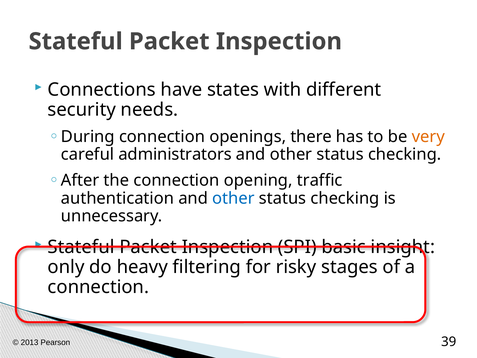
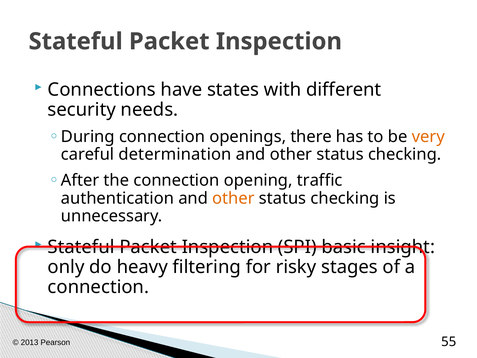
administrators: administrators -> determination
other at (233, 198) colour: blue -> orange
39: 39 -> 55
